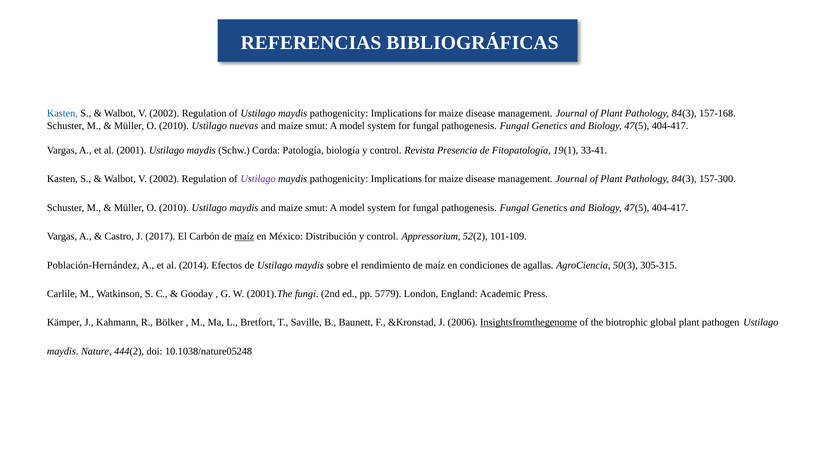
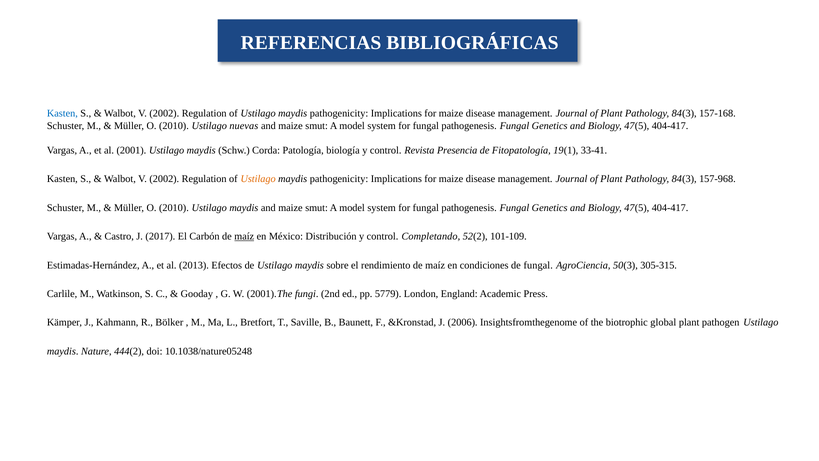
Ustilago at (258, 179) colour: purple -> orange
157-300: 157-300 -> 157-968
Appressorium: Appressorium -> Completando
Población-Hernández: Población-Hernández -> Estimadas-Hernández
2014: 2014 -> 2013
de agallas: agallas -> fungal
Insightsfromthegenome underline: present -> none
